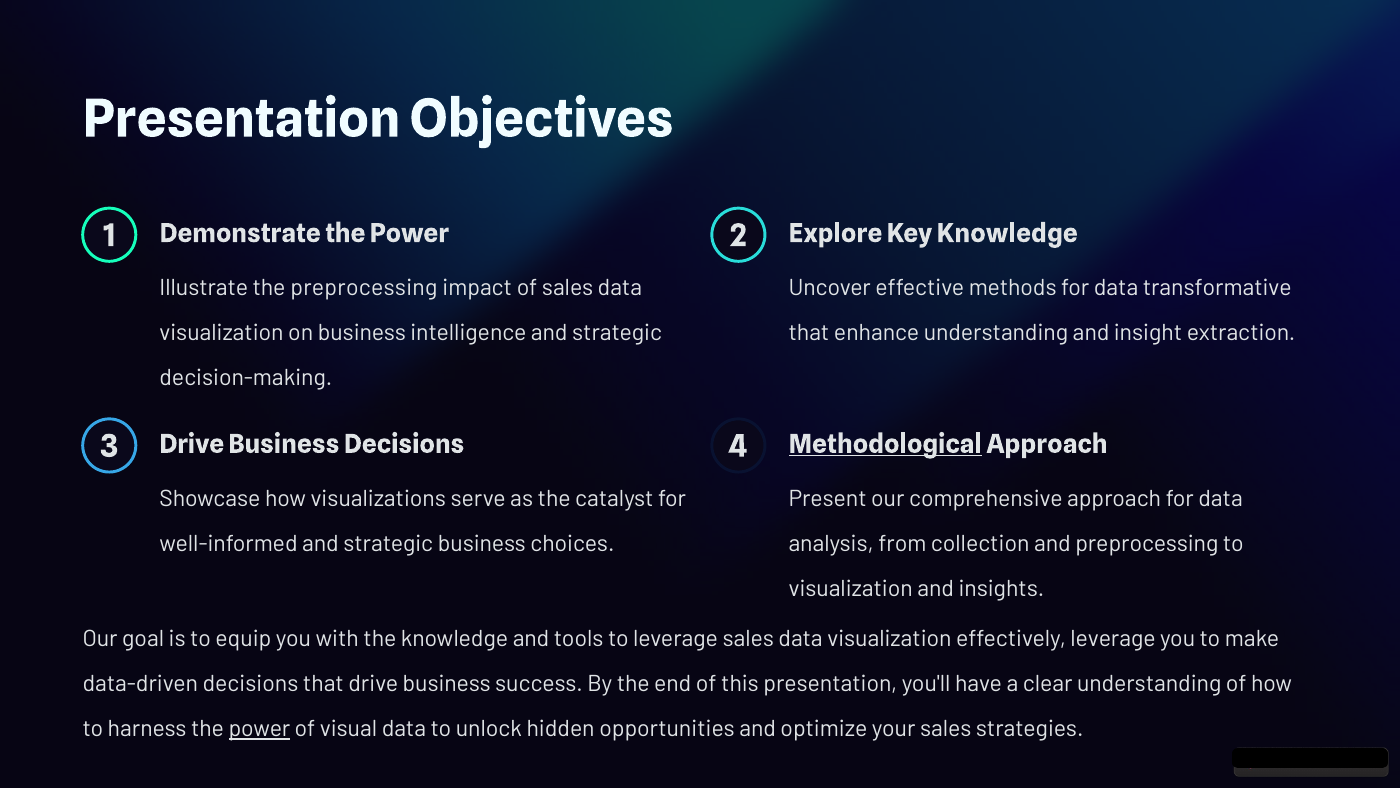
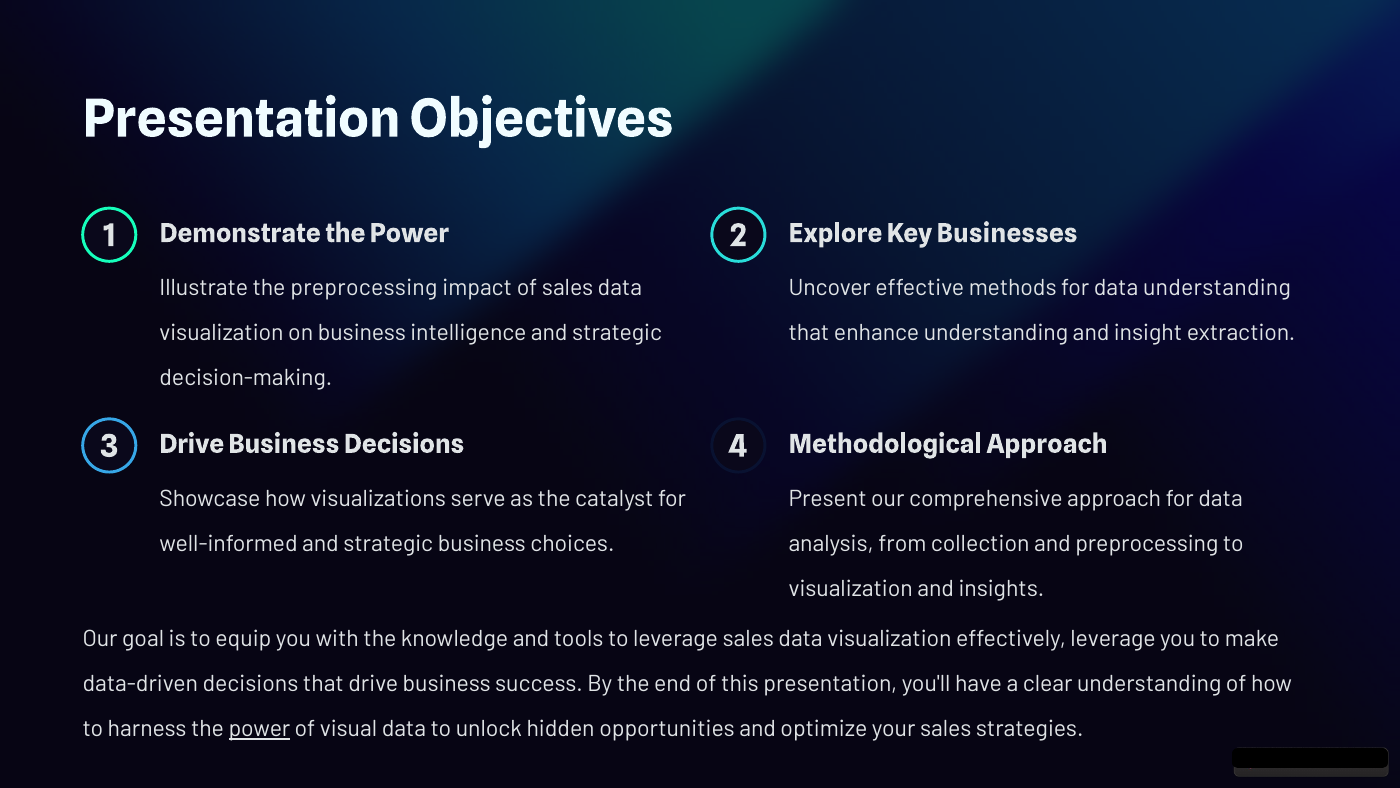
Key Knowledge: Knowledge -> Businesses
data transformative: transformative -> understanding
Methodological underline: present -> none
